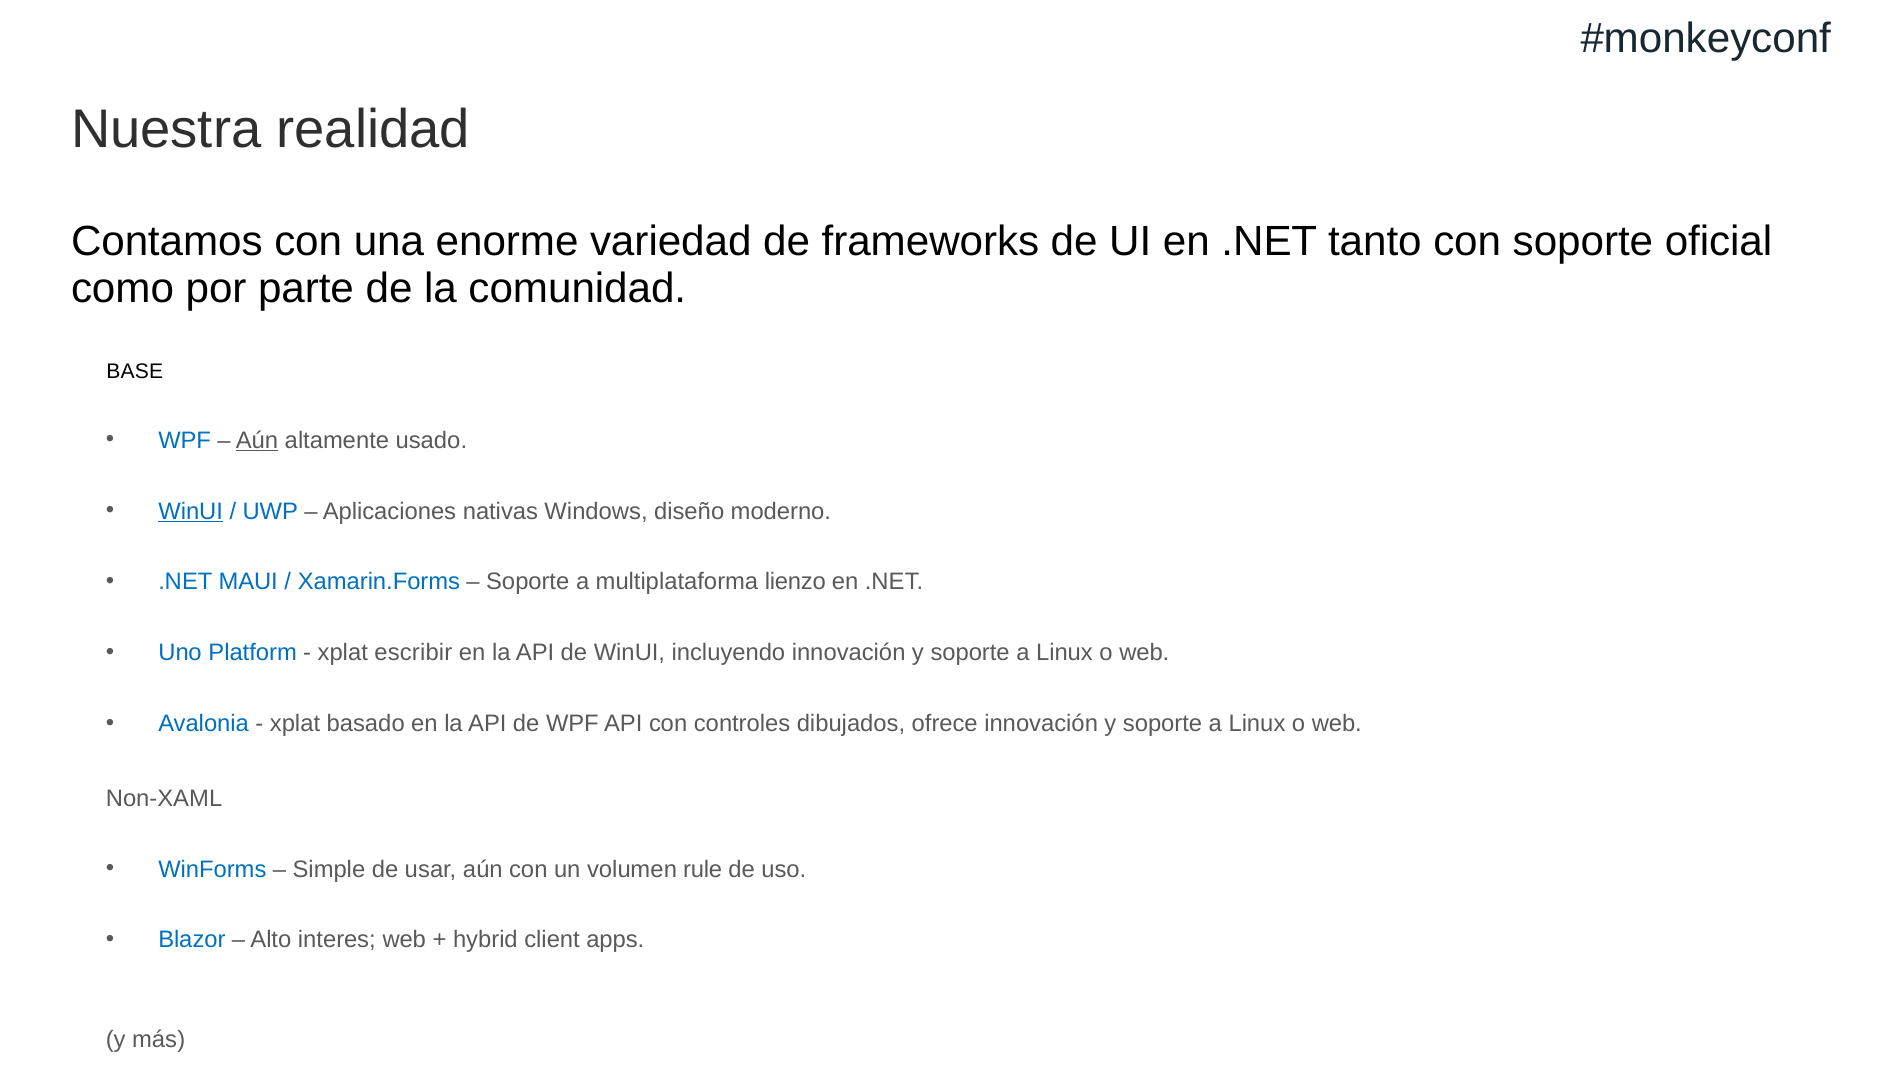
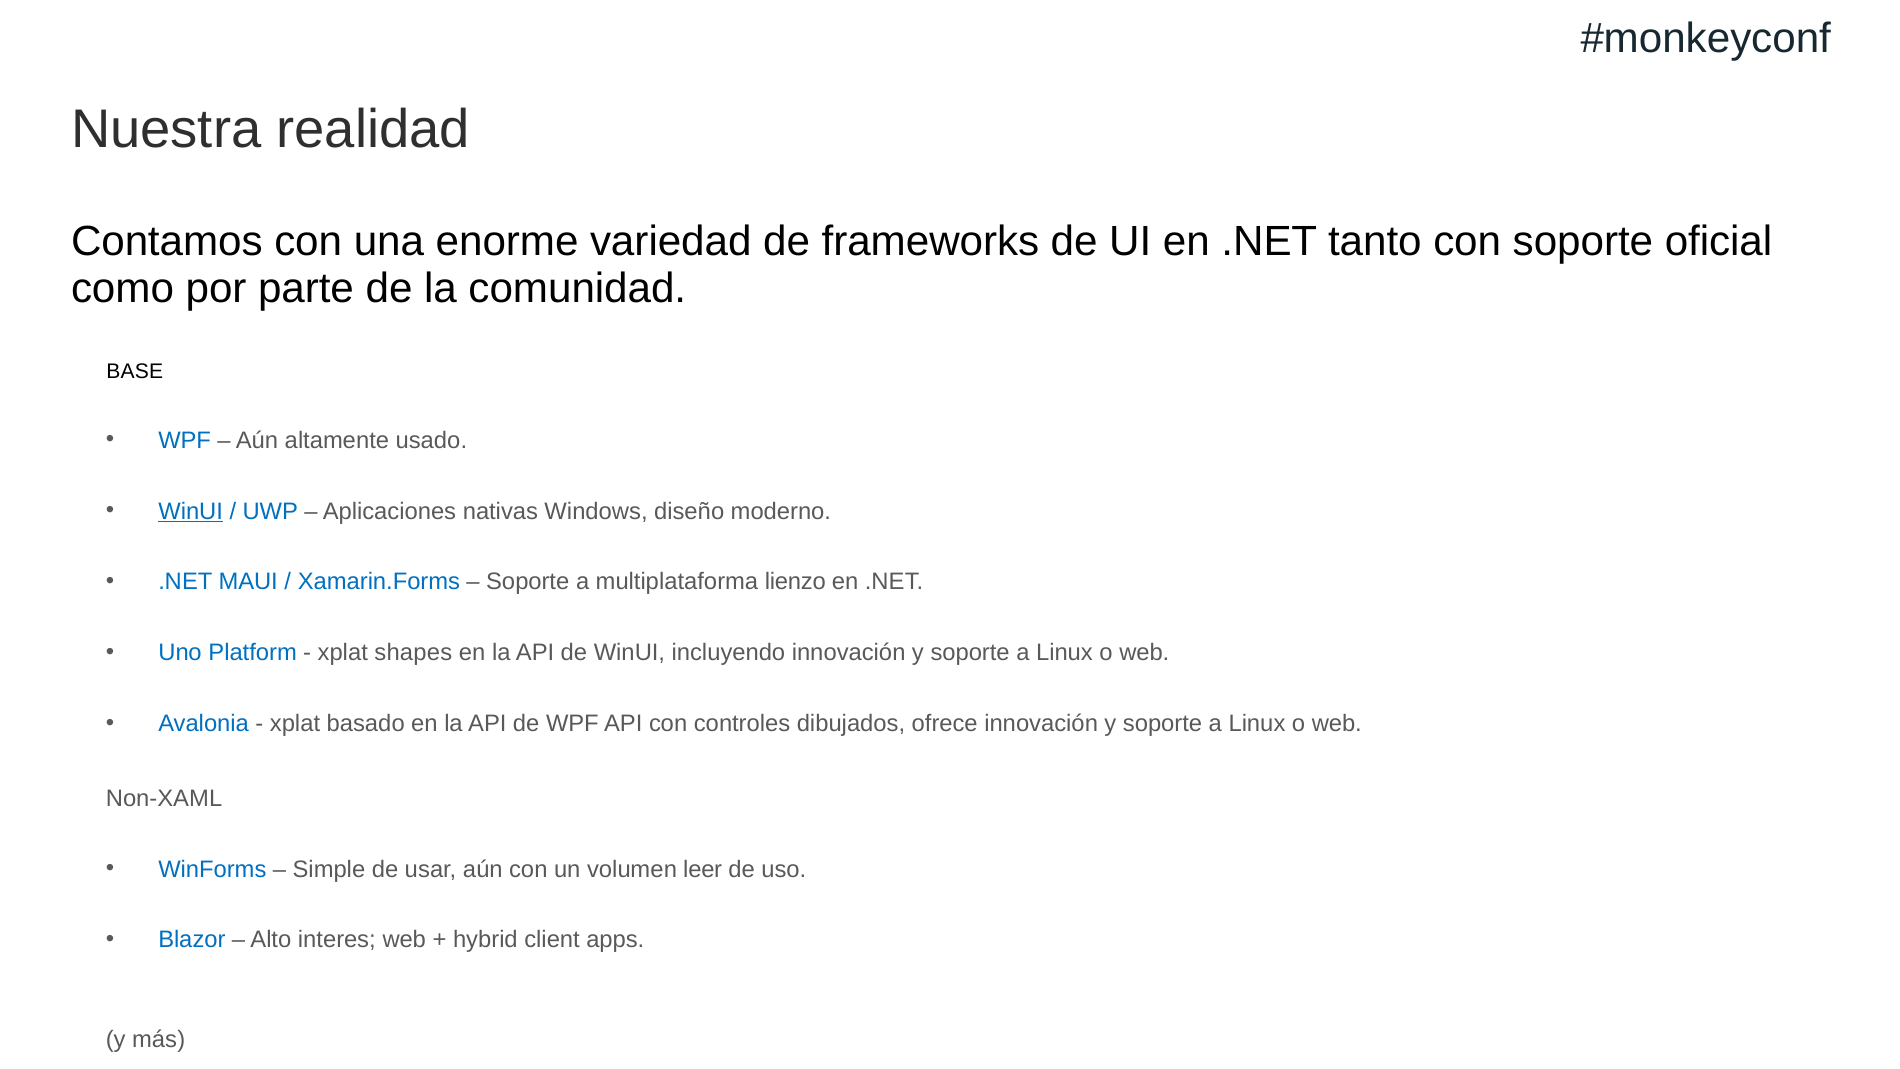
Aún at (257, 440) underline: present -> none
escribir: escribir -> shapes
rule: rule -> leer
